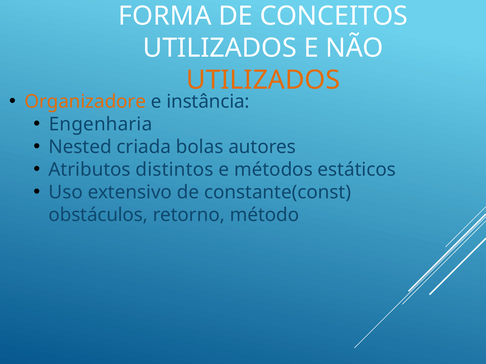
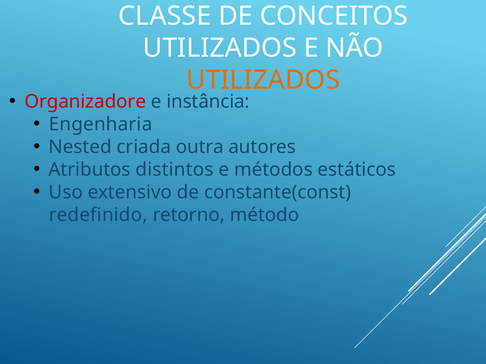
FORMA: FORMA -> CLASSE
Organizadore colour: orange -> red
bolas: bolas -> outra
obstáculos: obstáculos -> redefinido
